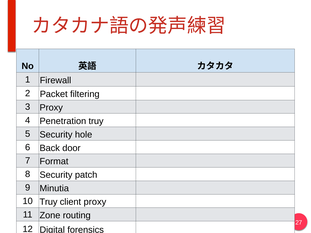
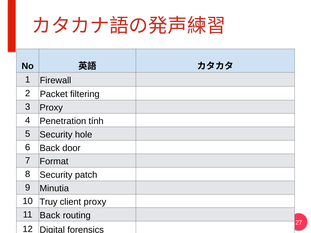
Penetration truy: truy -> tính
11 Zone: Zone -> Back
